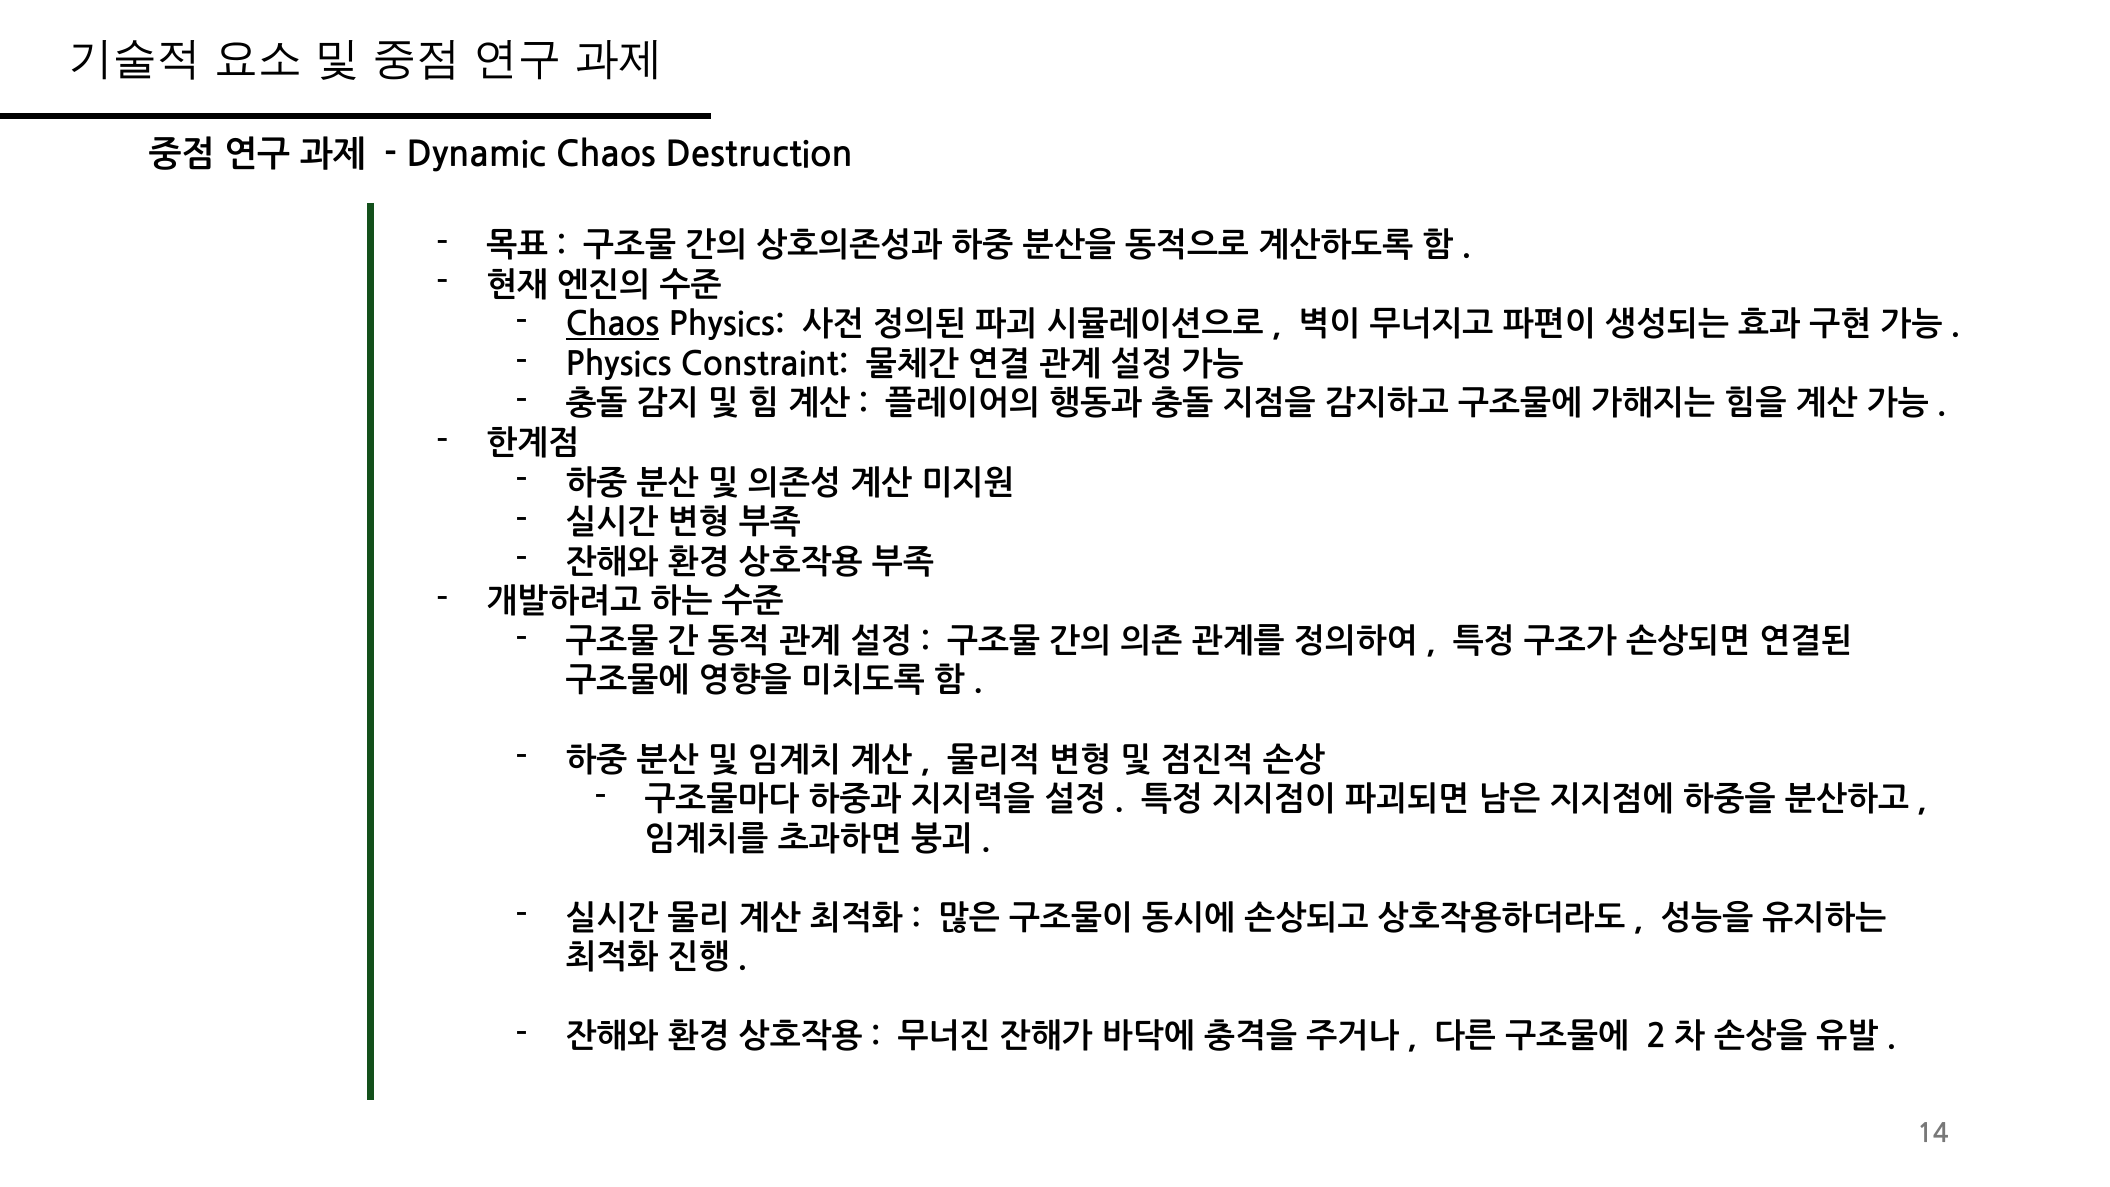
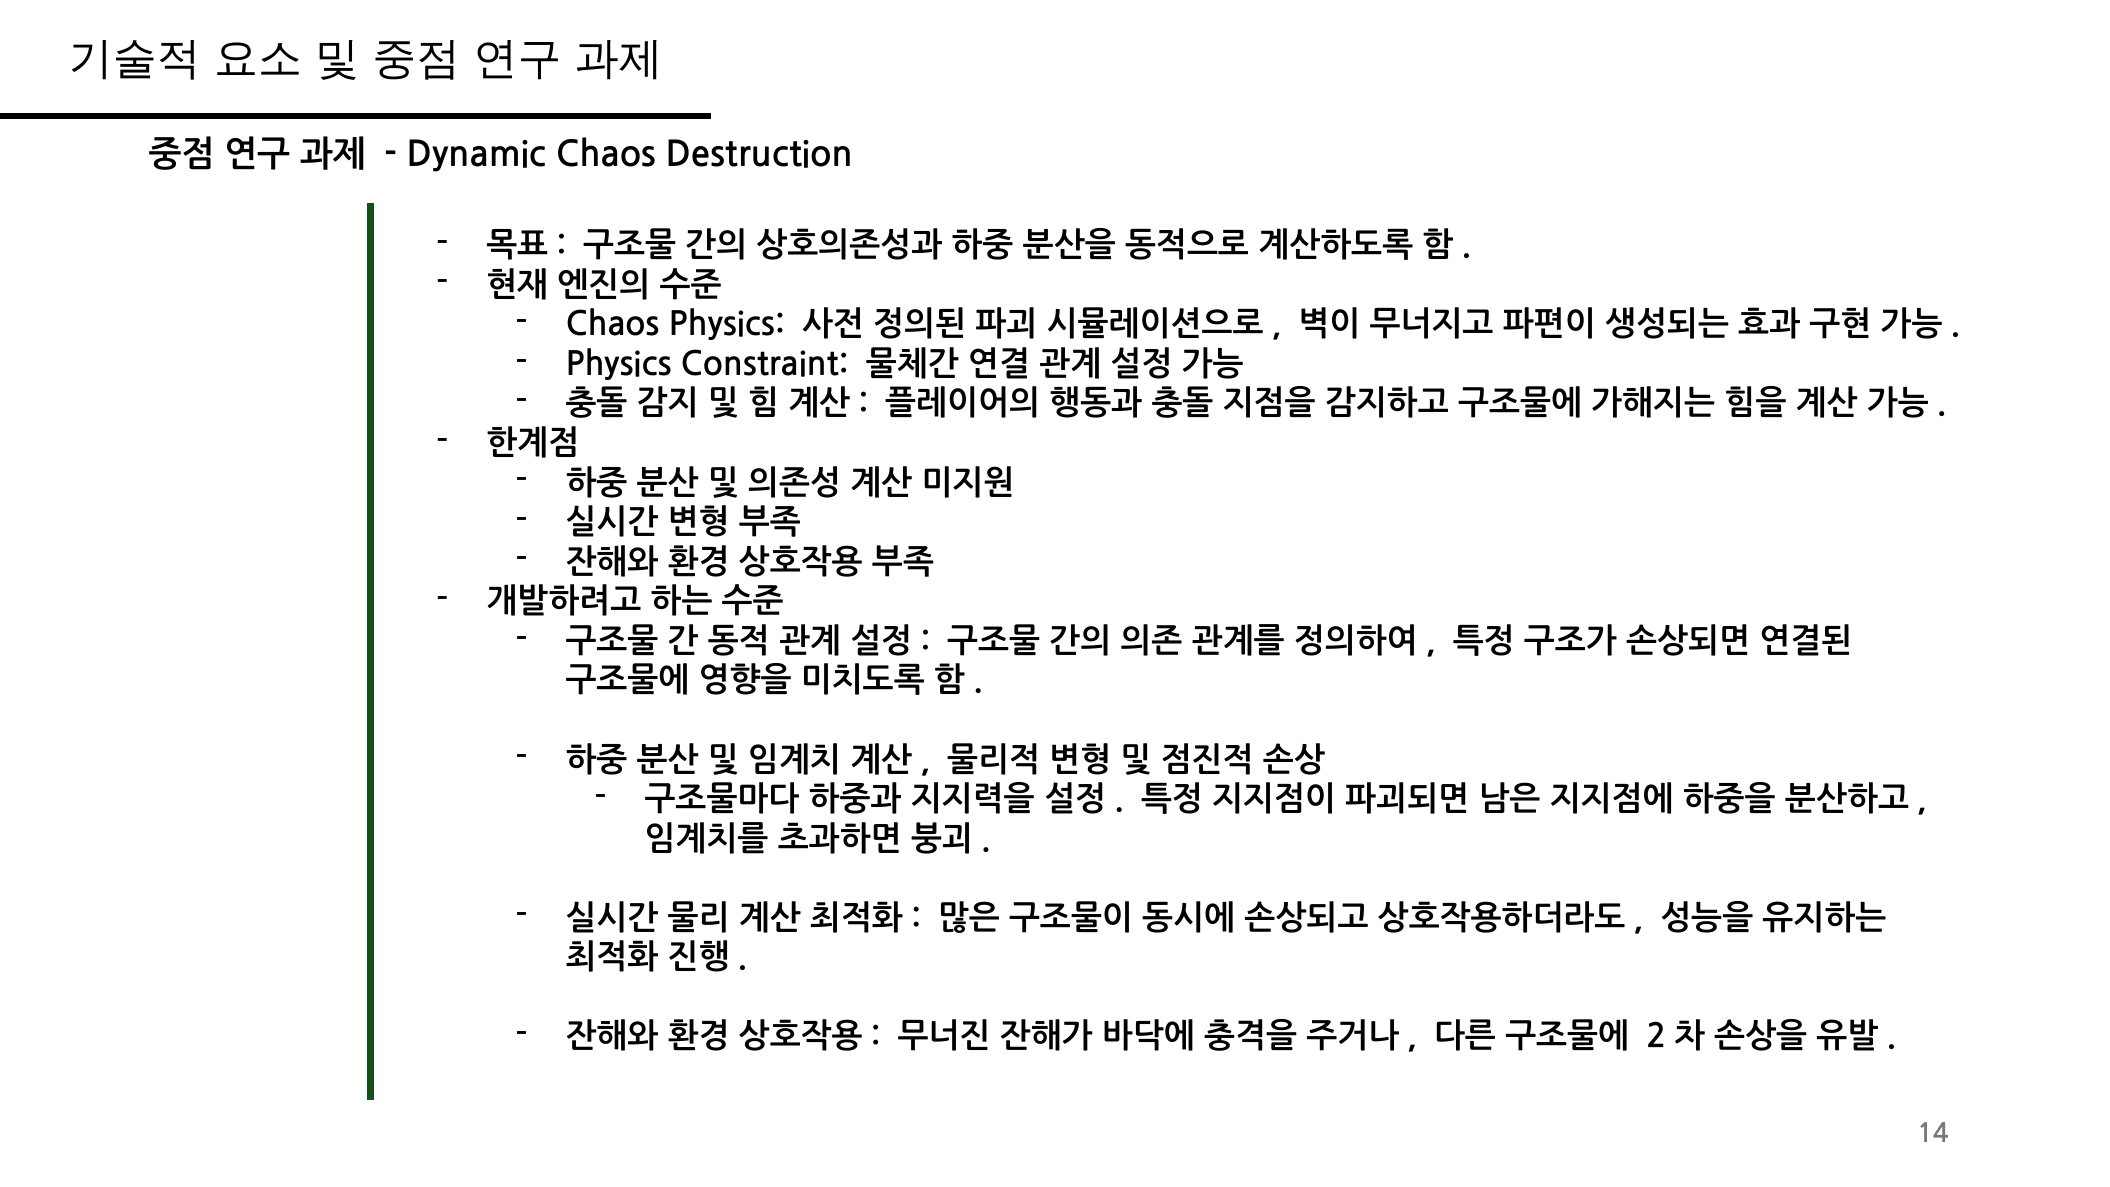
Chaos at (612, 325) underline: present -> none
